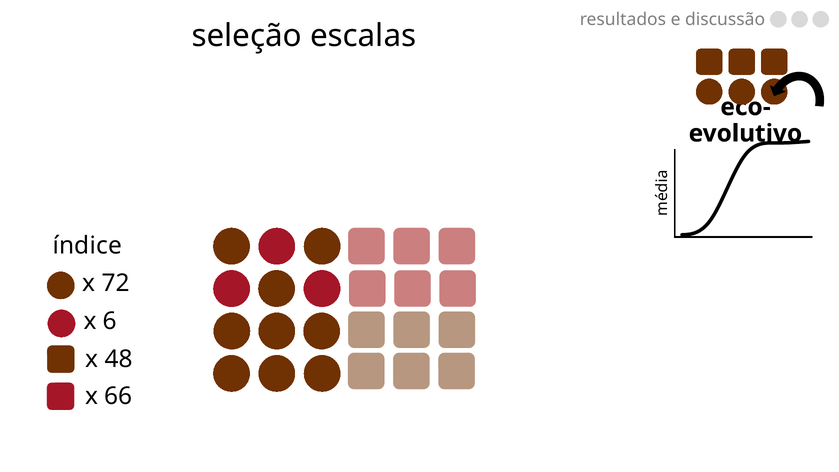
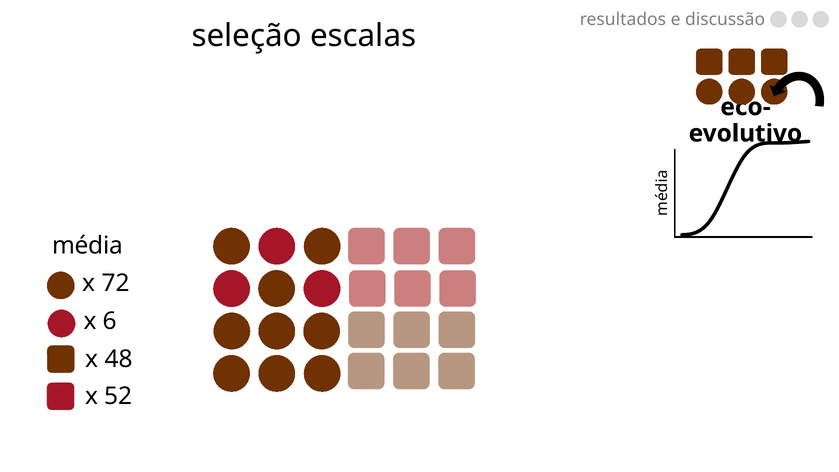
índice: índice -> média
66: 66 -> 52
